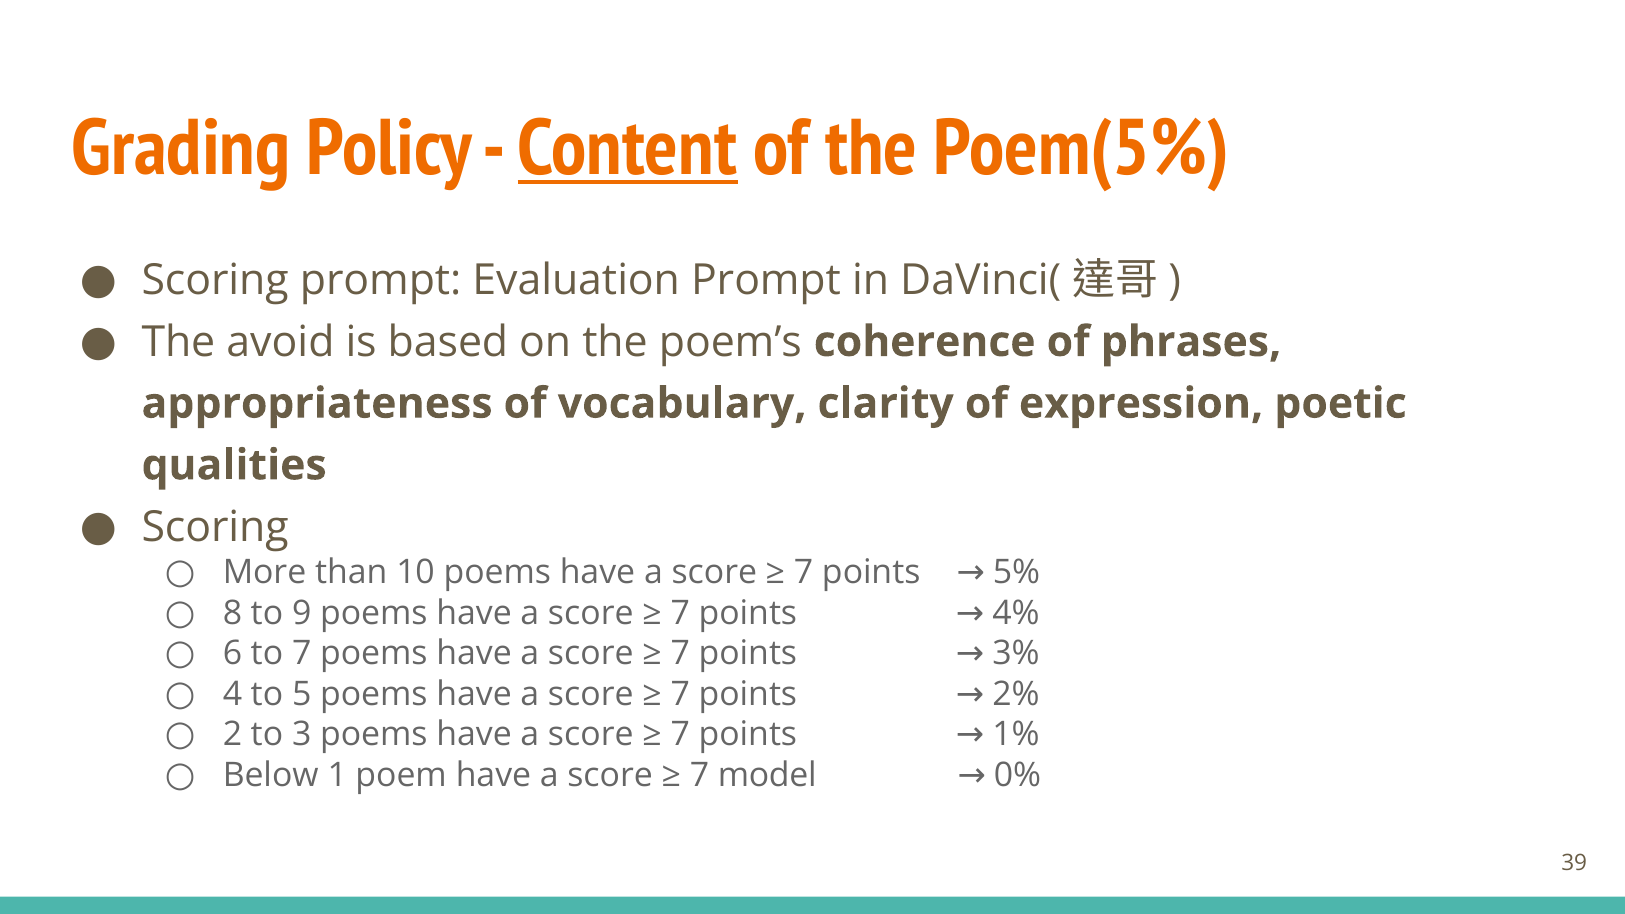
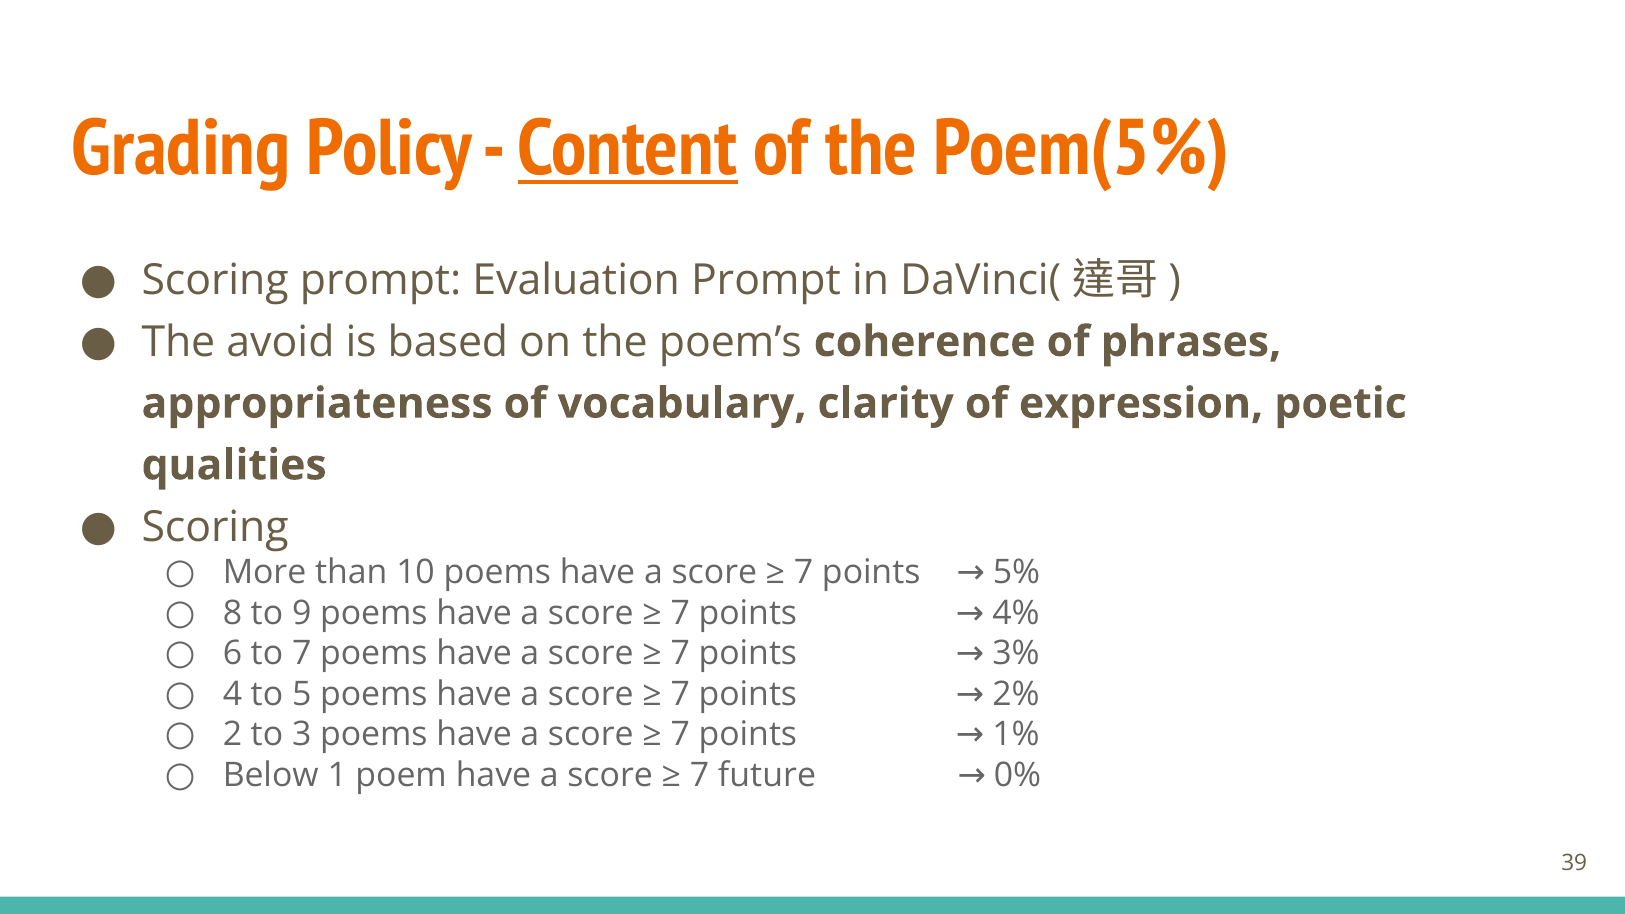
model: model -> future
